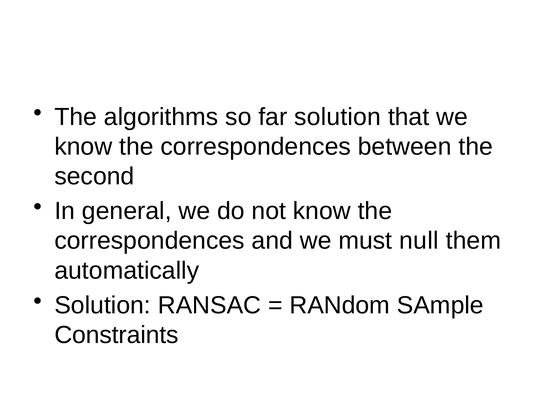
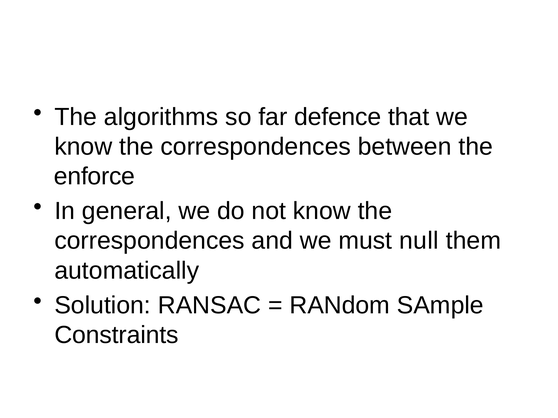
far solution: solution -> defence
second: second -> enforce
